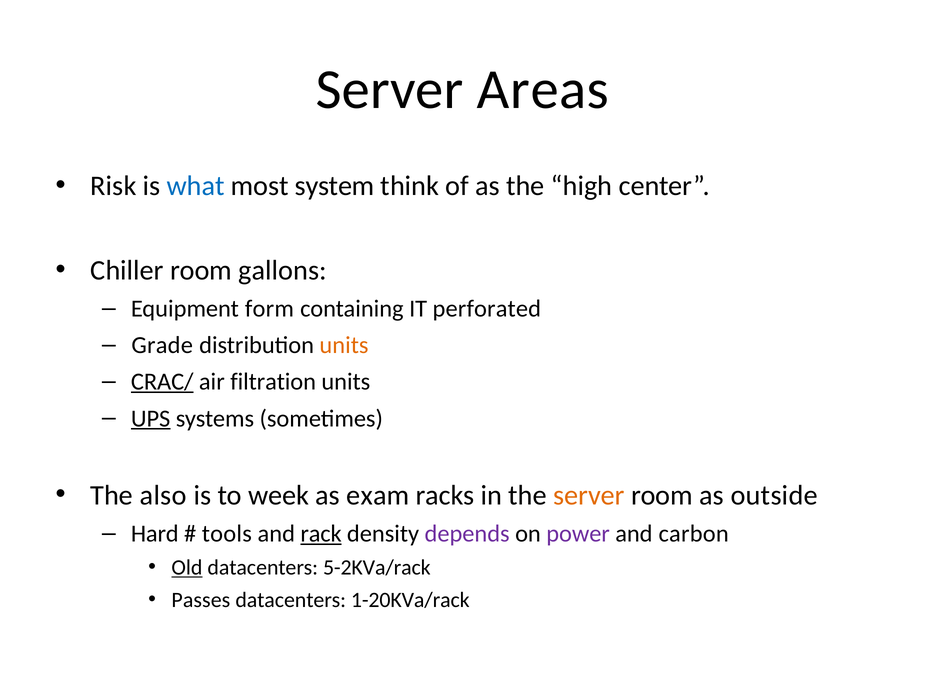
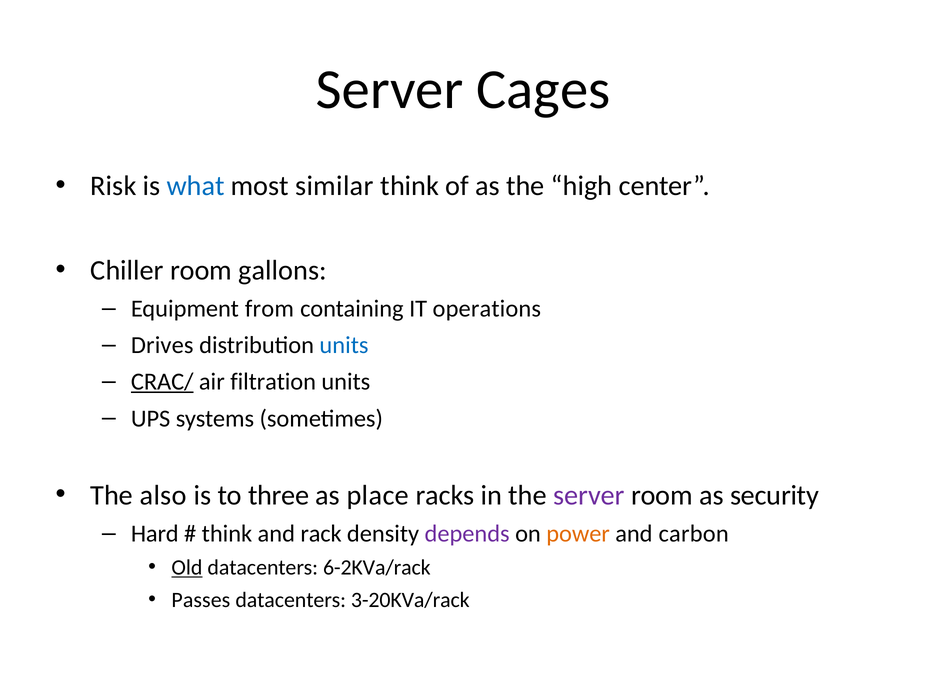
Areas: Areas -> Cages
system: system -> similar
form: form -> from
perforated: perforated -> operations
Grade: Grade -> Drives
units at (344, 345) colour: orange -> blue
UPS underline: present -> none
week: week -> three
exam: exam -> place
server at (589, 495) colour: orange -> purple
outside: outside -> security
tools at (227, 534): tools -> think
rack underline: present -> none
power colour: purple -> orange
5-2KVa/rack: 5-2KVa/rack -> 6-2KVa/rack
1-20KVa/rack: 1-20KVa/rack -> 3-20KVa/rack
